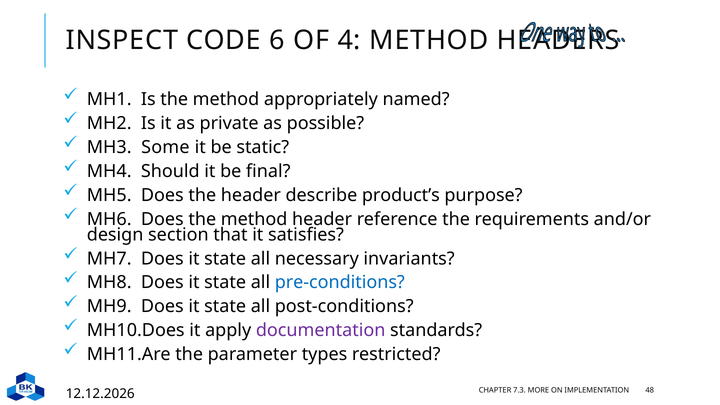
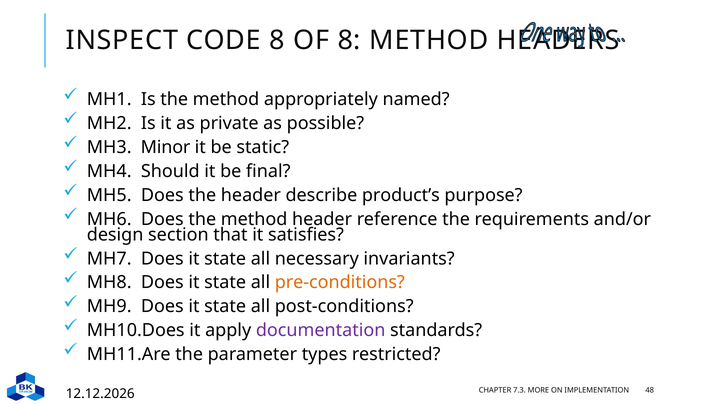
CODE 6: 6 -> 8
OF 4: 4 -> 8
Some: Some -> Minor
pre-conditions colour: blue -> orange
